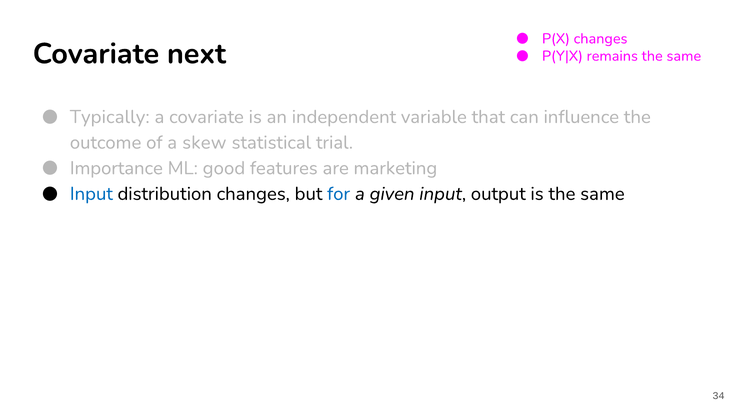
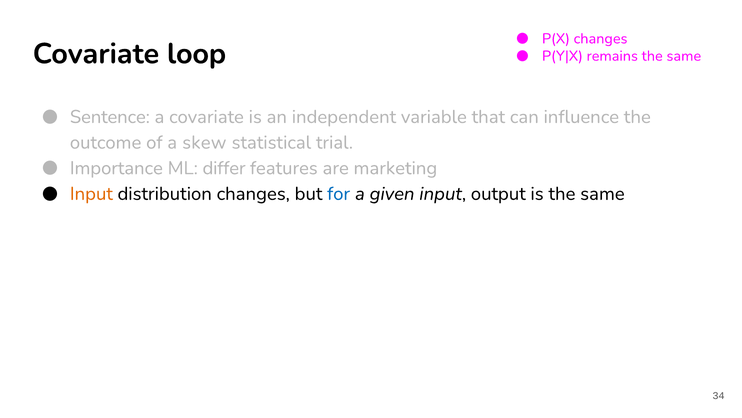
next: next -> loop
Typically: Typically -> Sentence
good: good -> differ
Input at (91, 193) colour: blue -> orange
